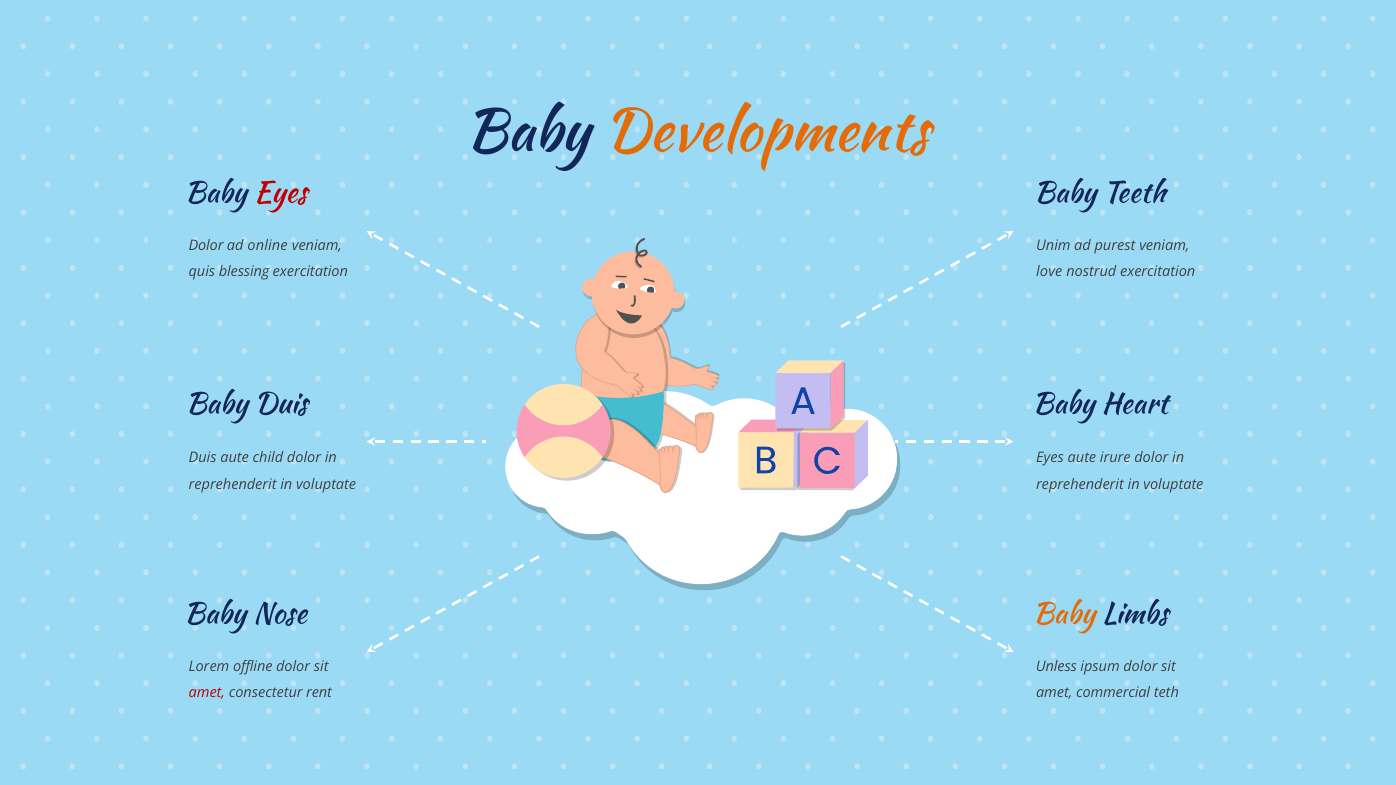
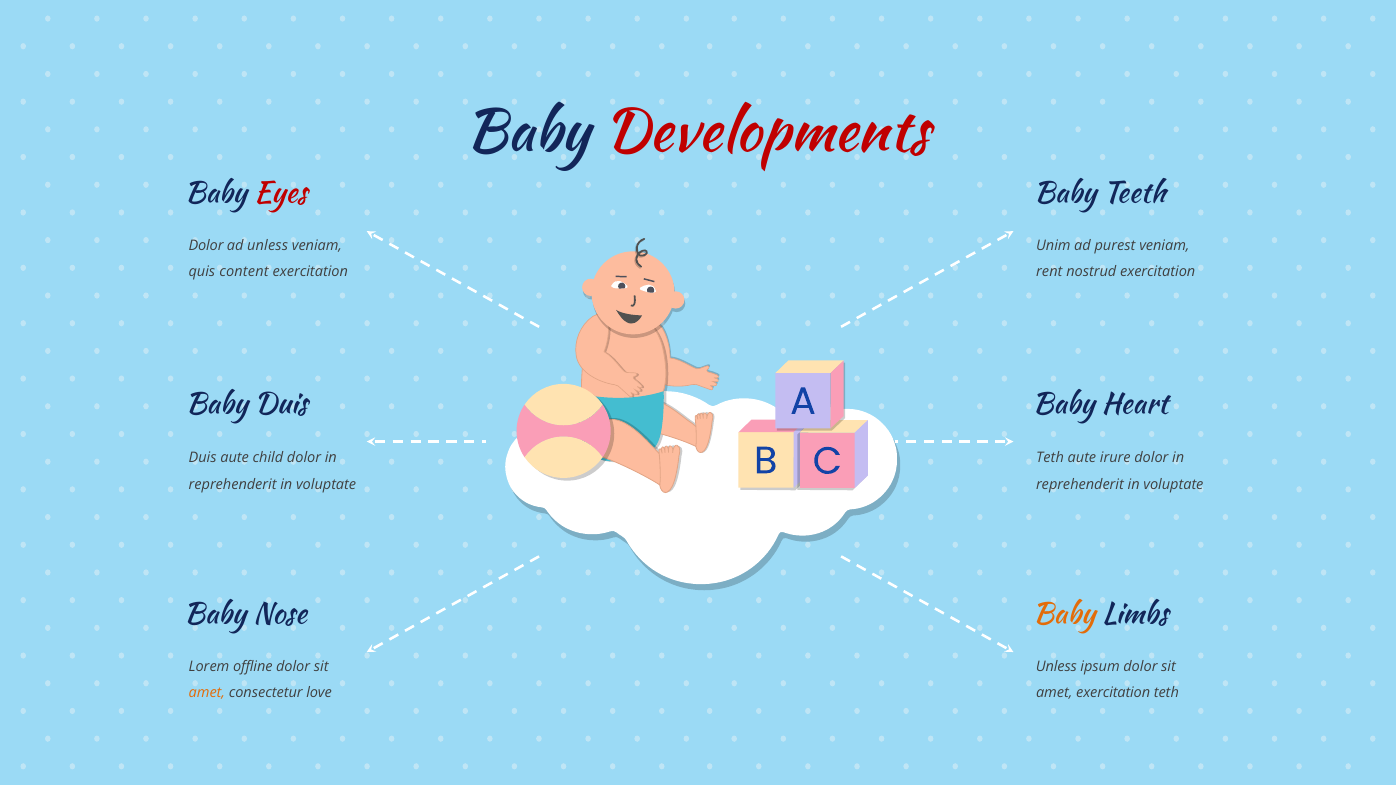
Developments colour: orange -> red
ad online: online -> unless
blessing: blessing -> content
love: love -> rent
Eyes at (1050, 458): Eyes -> Teth
amet at (207, 693) colour: red -> orange
rent: rent -> love
amet commercial: commercial -> exercitation
